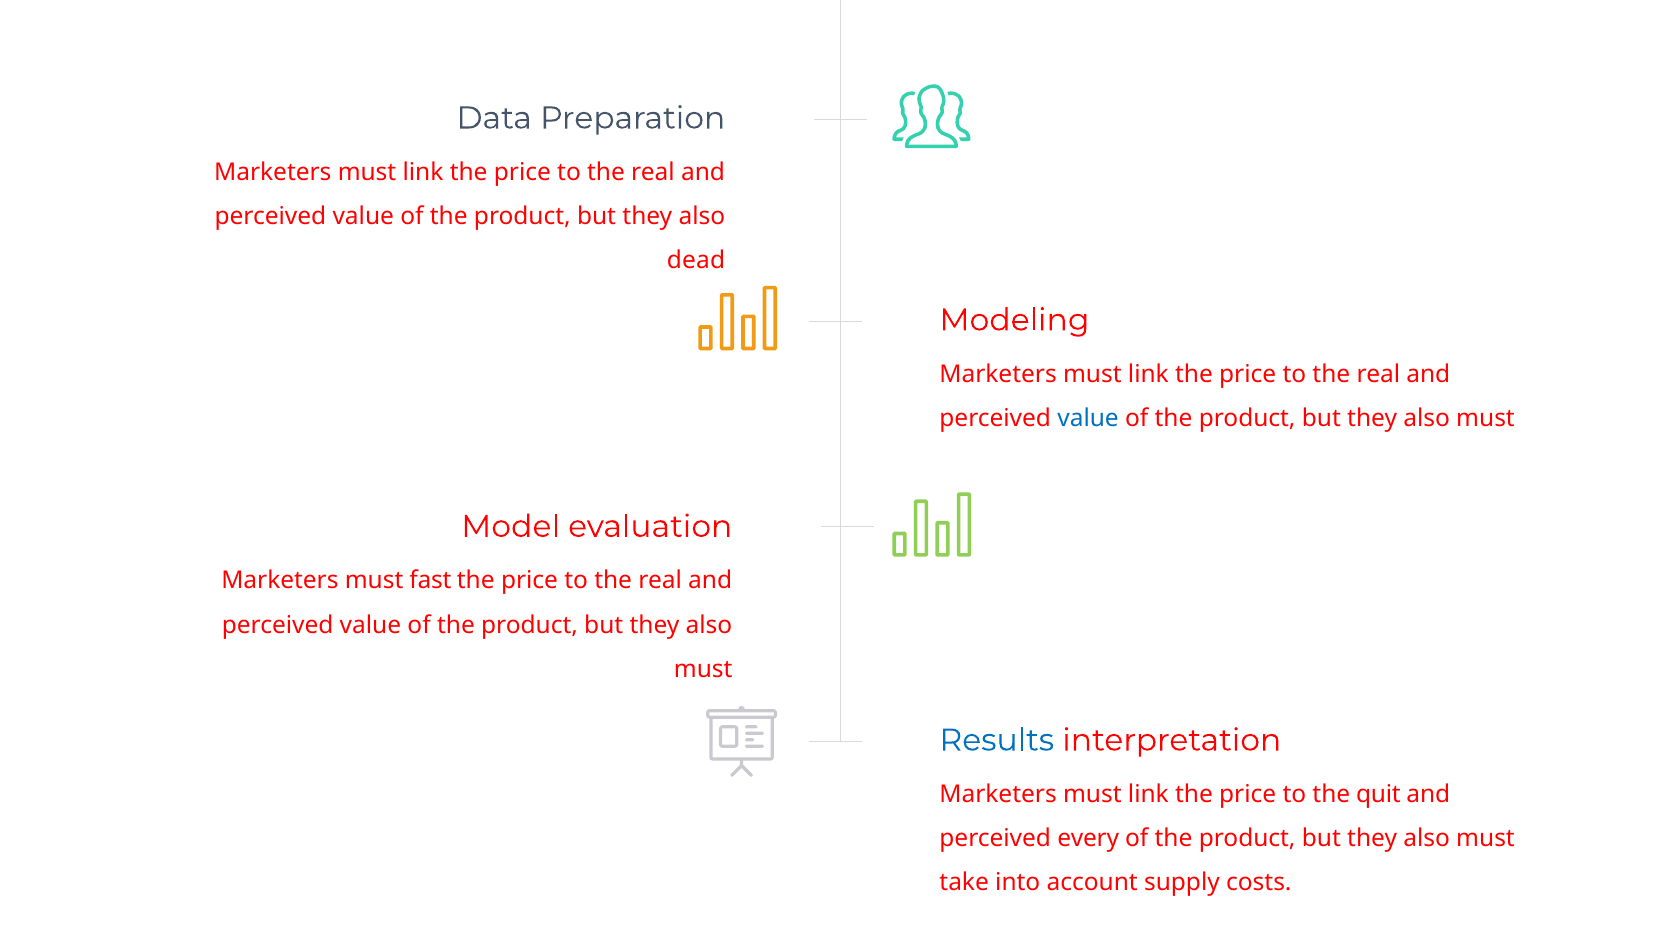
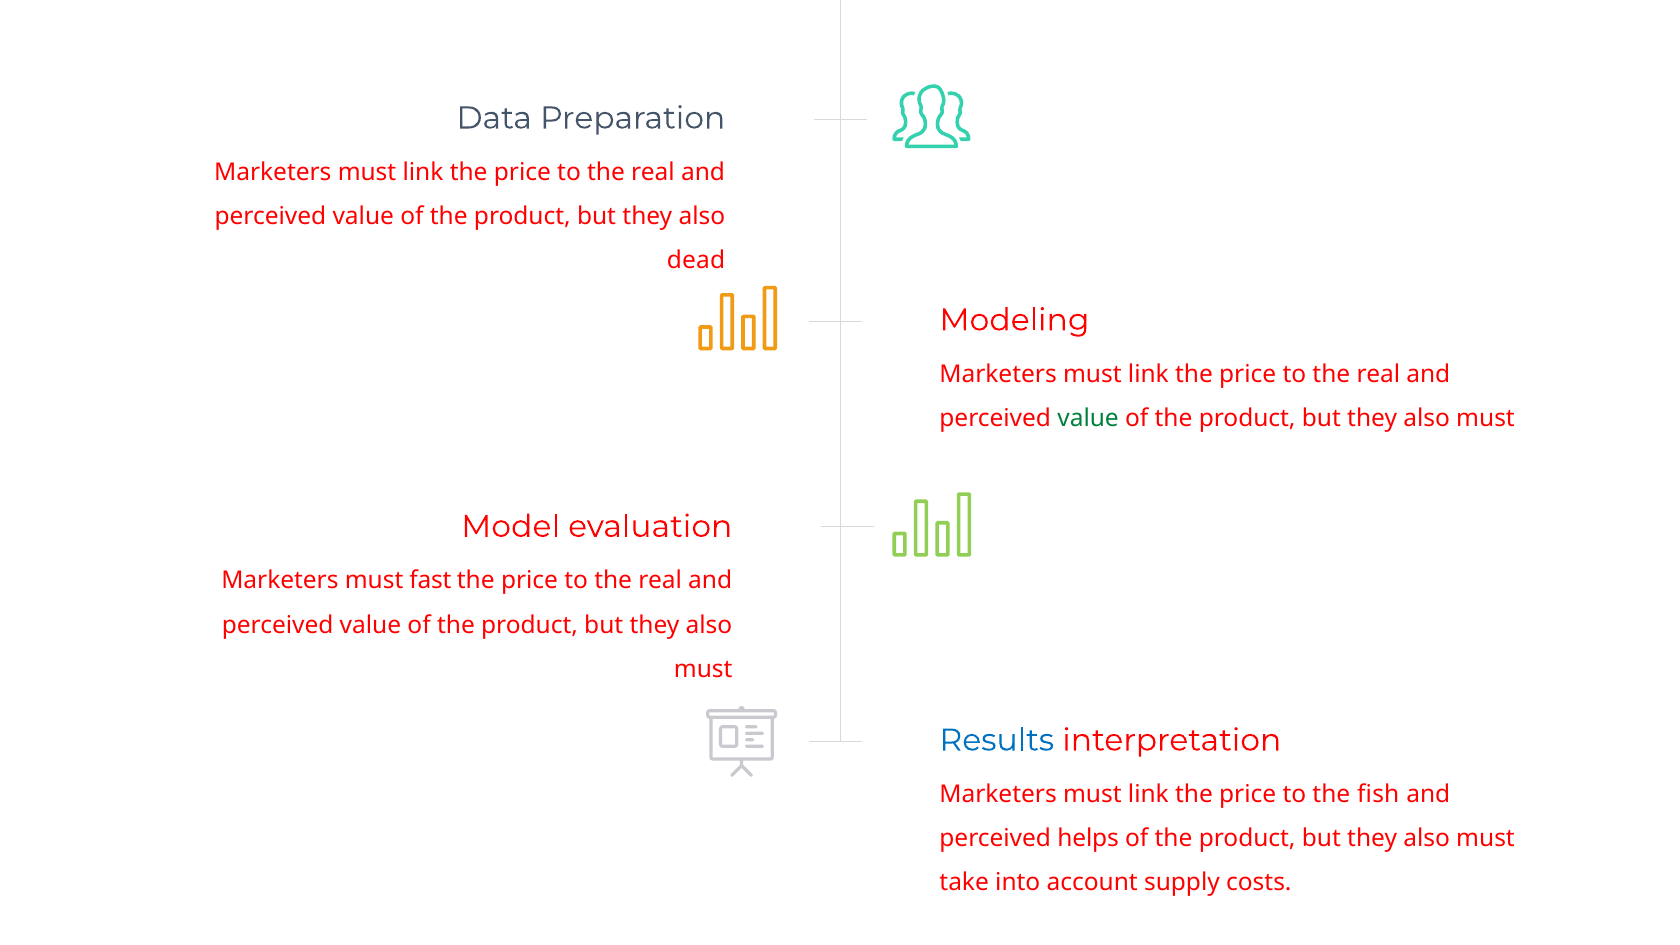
value at (1088, 419) colour: blue -> green
quit: quit -> fish
every: every -> helps
